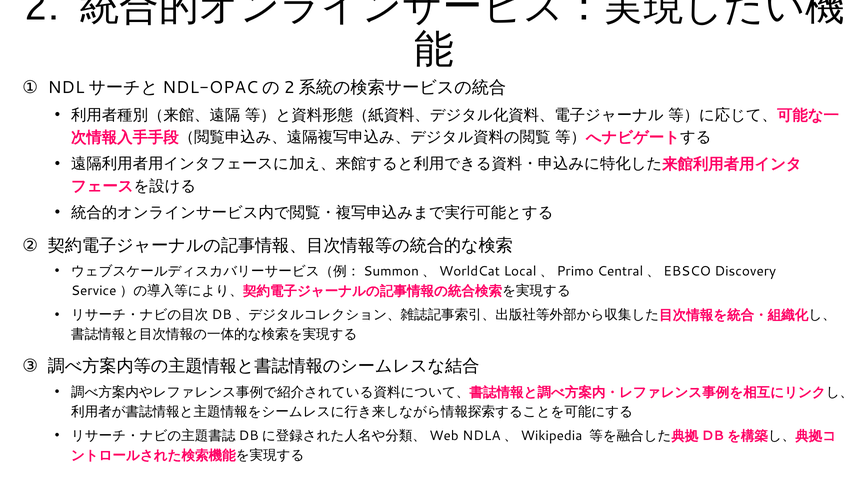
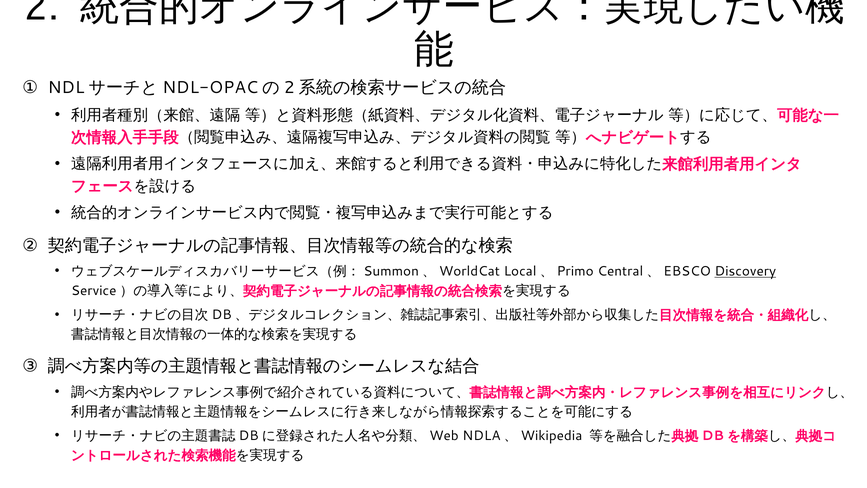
Discovery underline: none -> present
